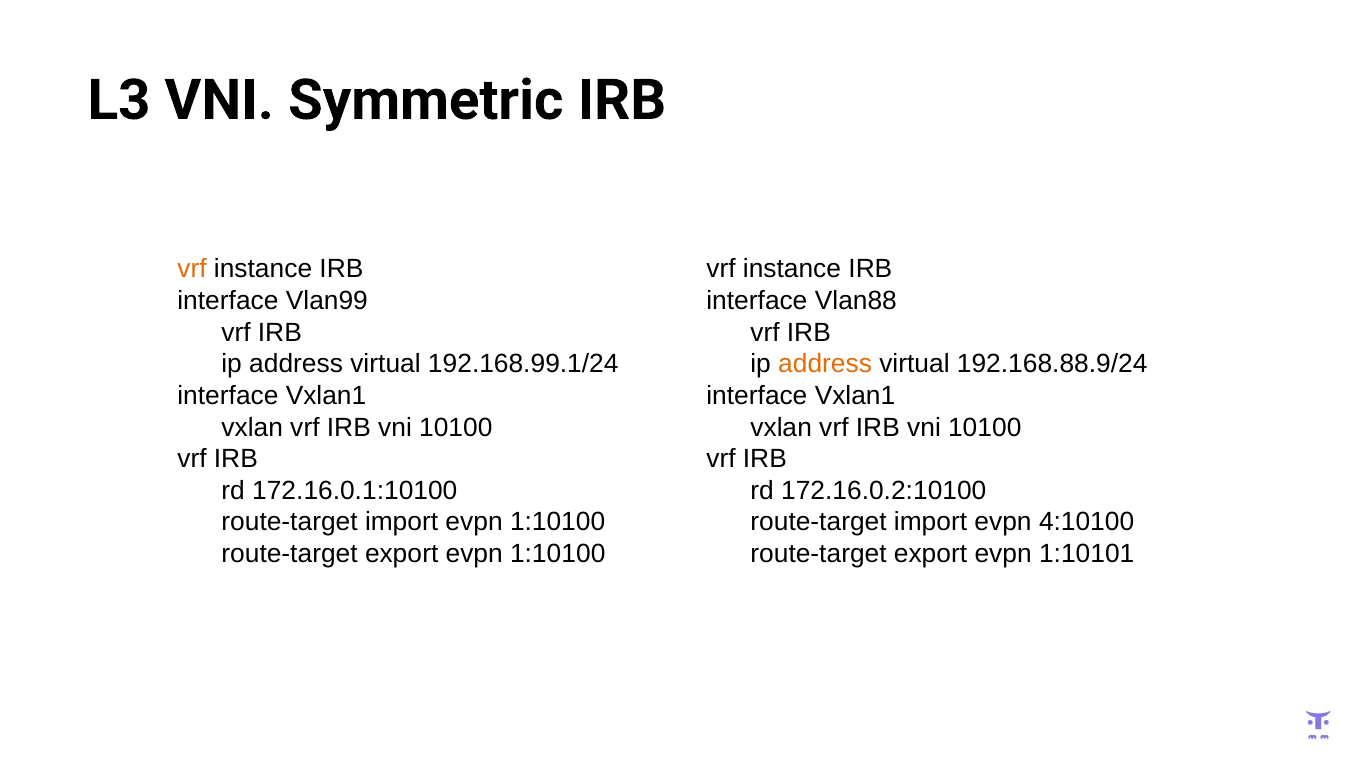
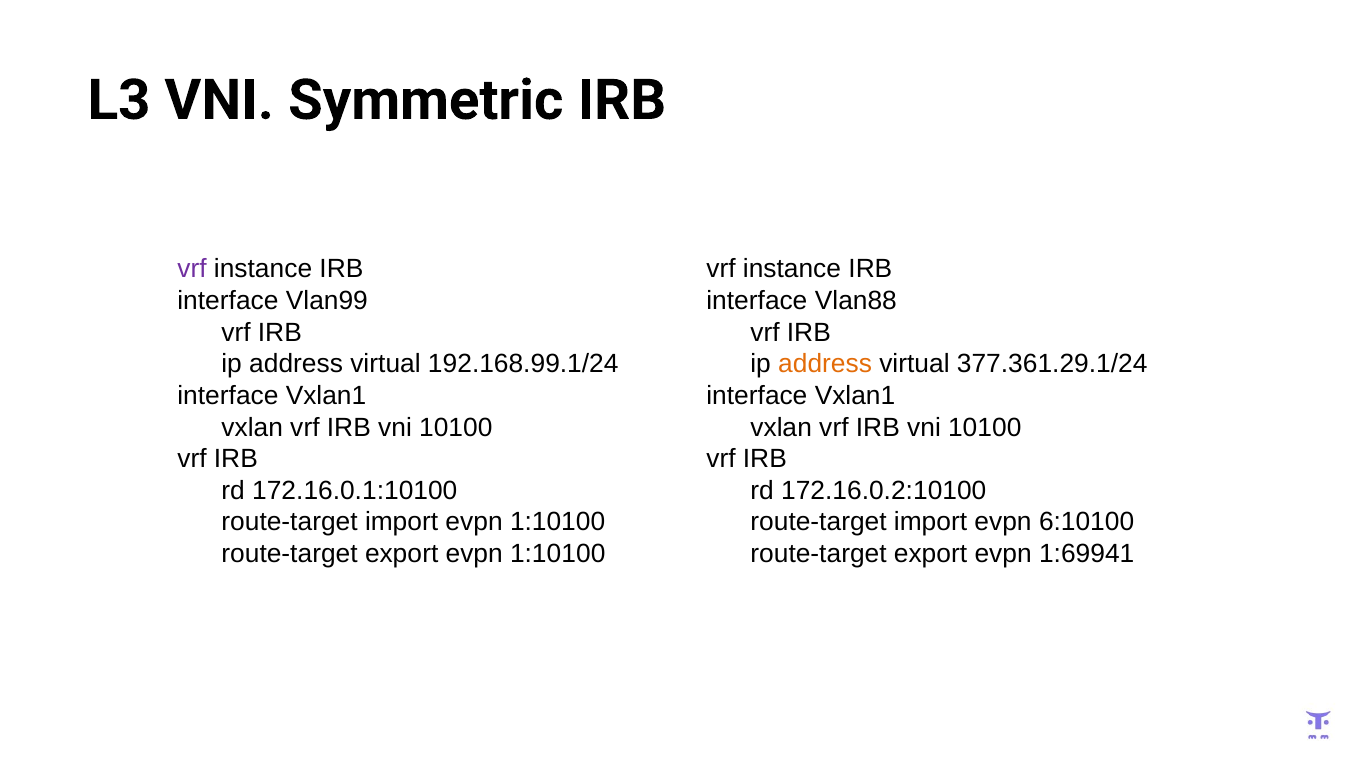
vrf at (192, 269) colour: orange -> purple
192.168.88.9/24: 192.168.88.9/24 -> 377.361.29.1/24
4:10100: 4:10100 -> 6:10100
1:10101: 1:10101 -> 1:69941
